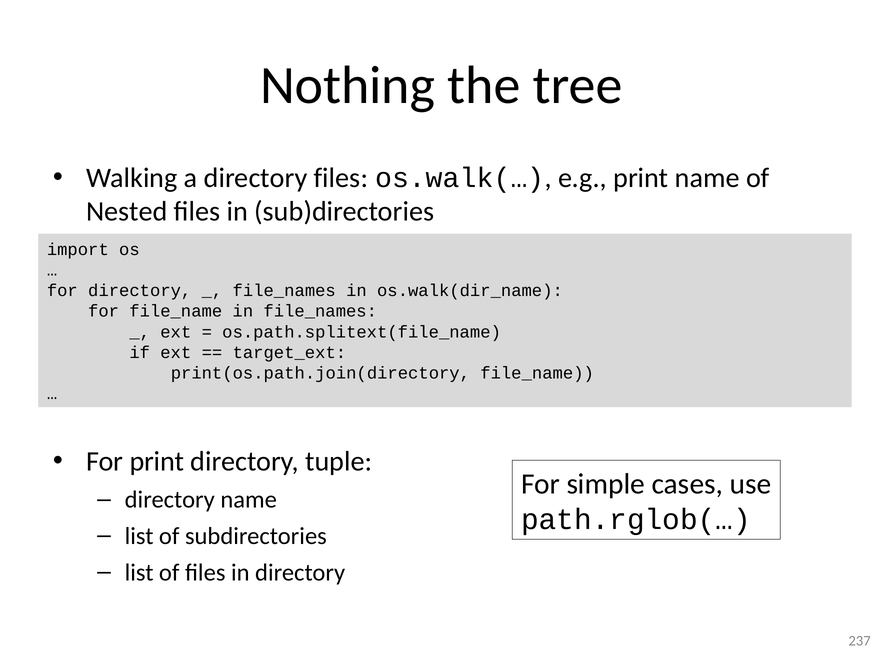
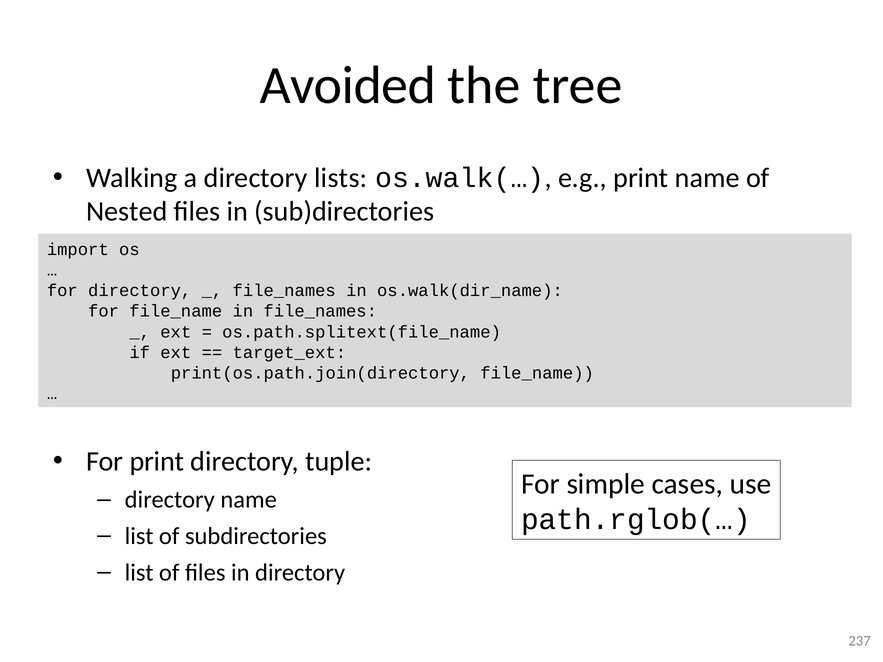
Nothing: Nothing -> Avoided
directory files: files -> lists
